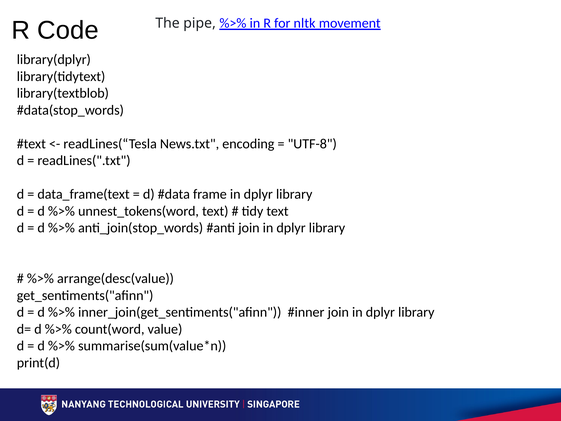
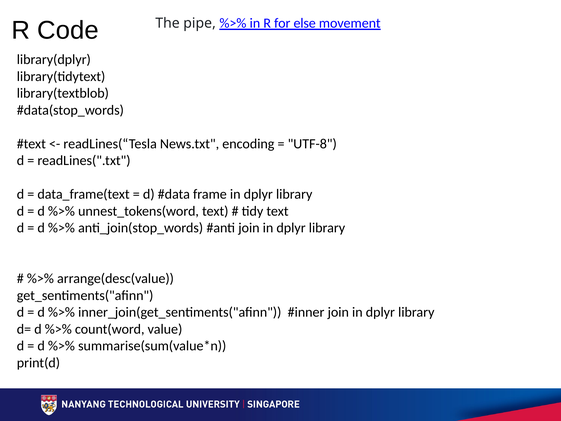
nltk: nltk -> else
